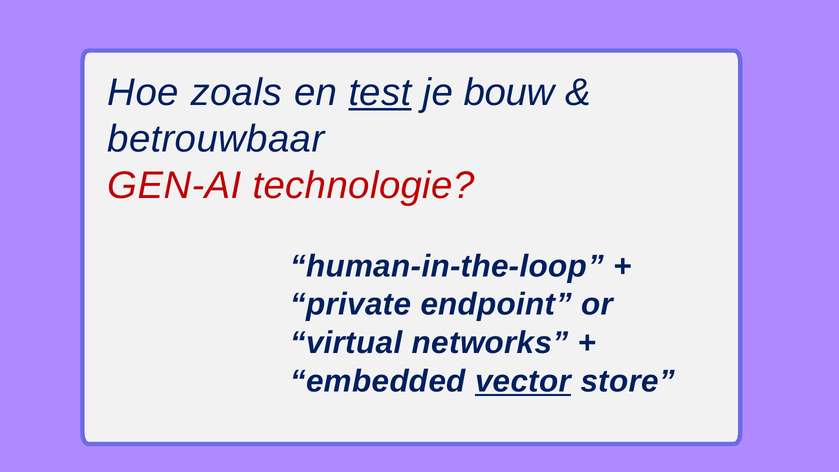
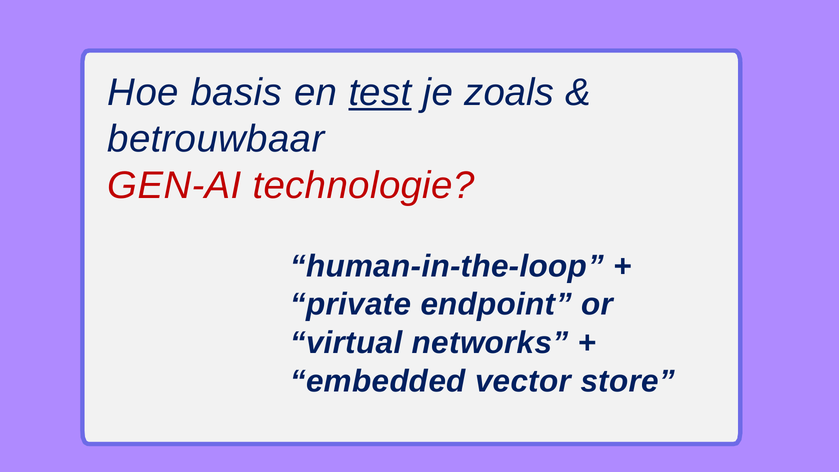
zoals: zoals -> basis
bouw: bouw -> zoals
vector underline: present -> none
